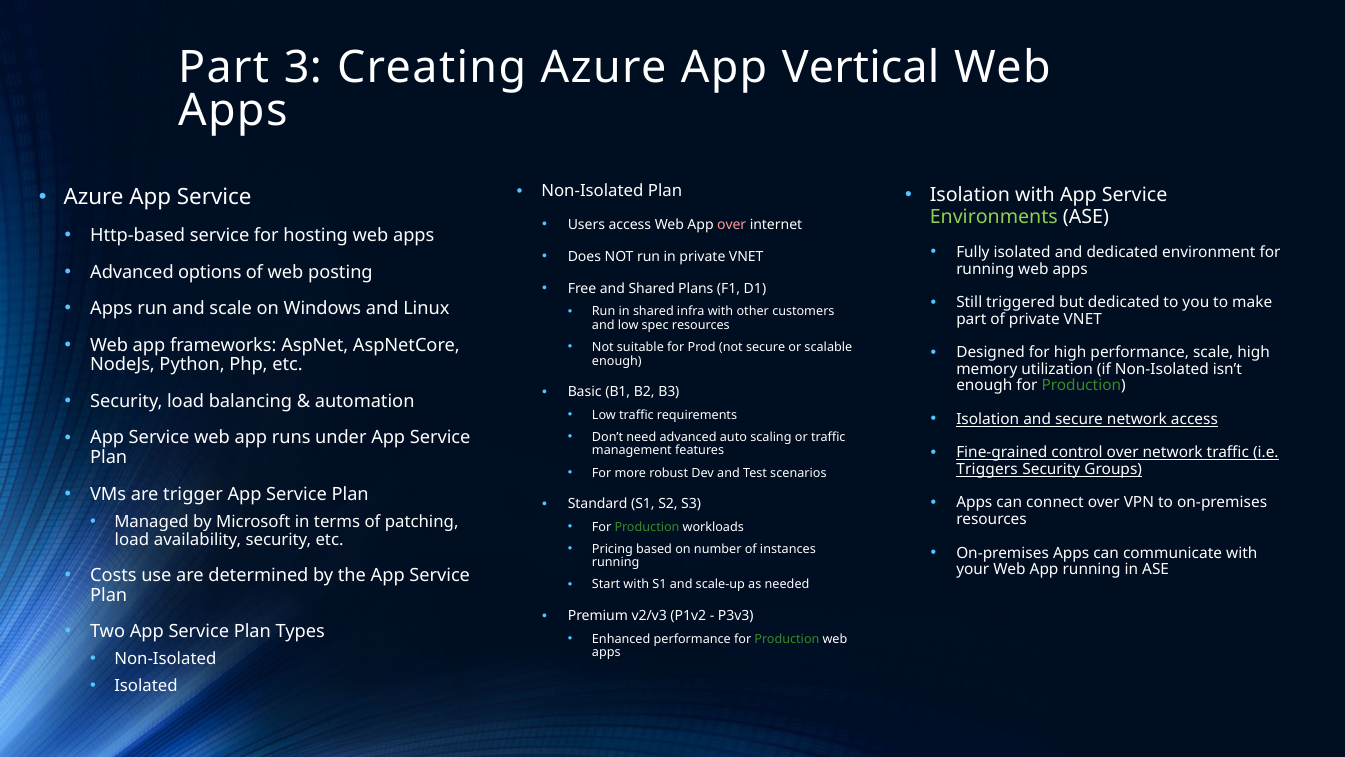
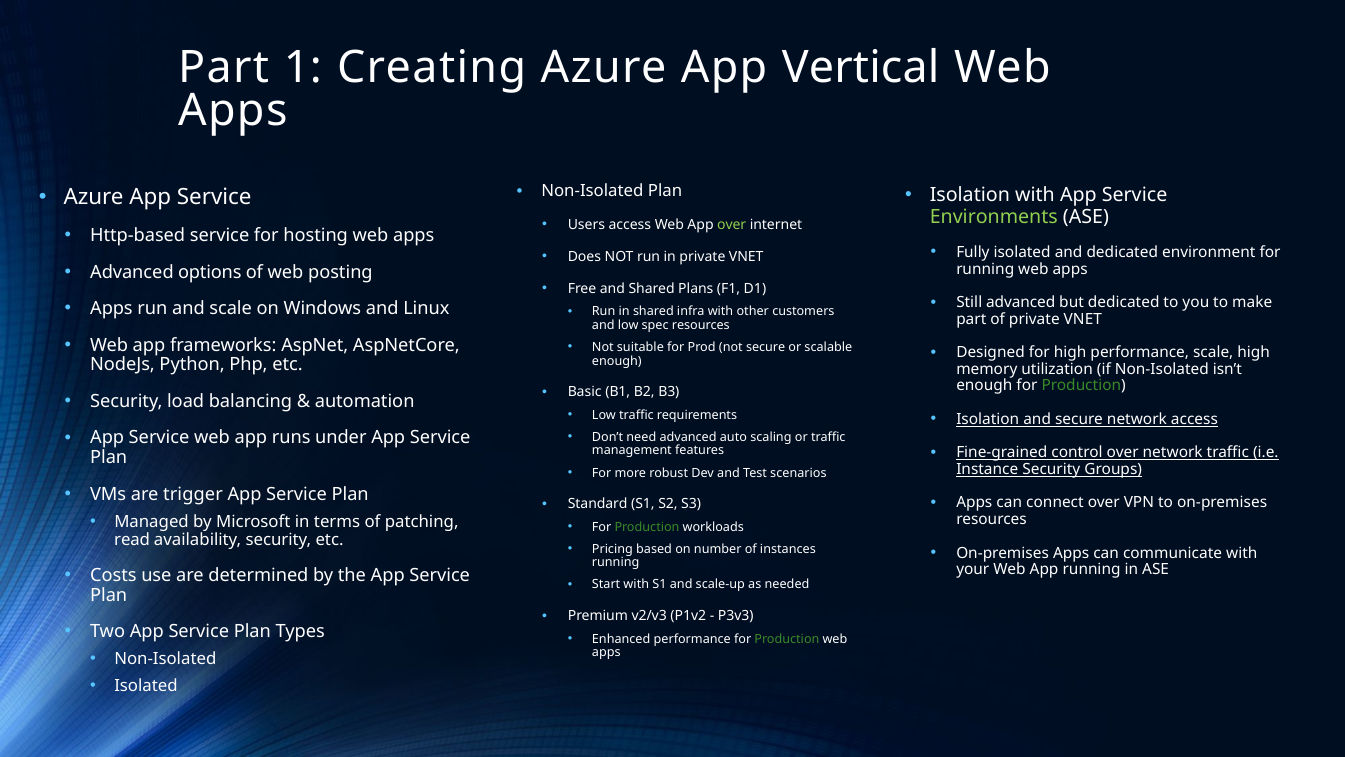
3: 3 -> 1
over at (732, 225) colour: pink -> light green
Still triggered: triggered -> advanced
Triggers: Triggers -> Instance
load at (132, 539): load -> read
